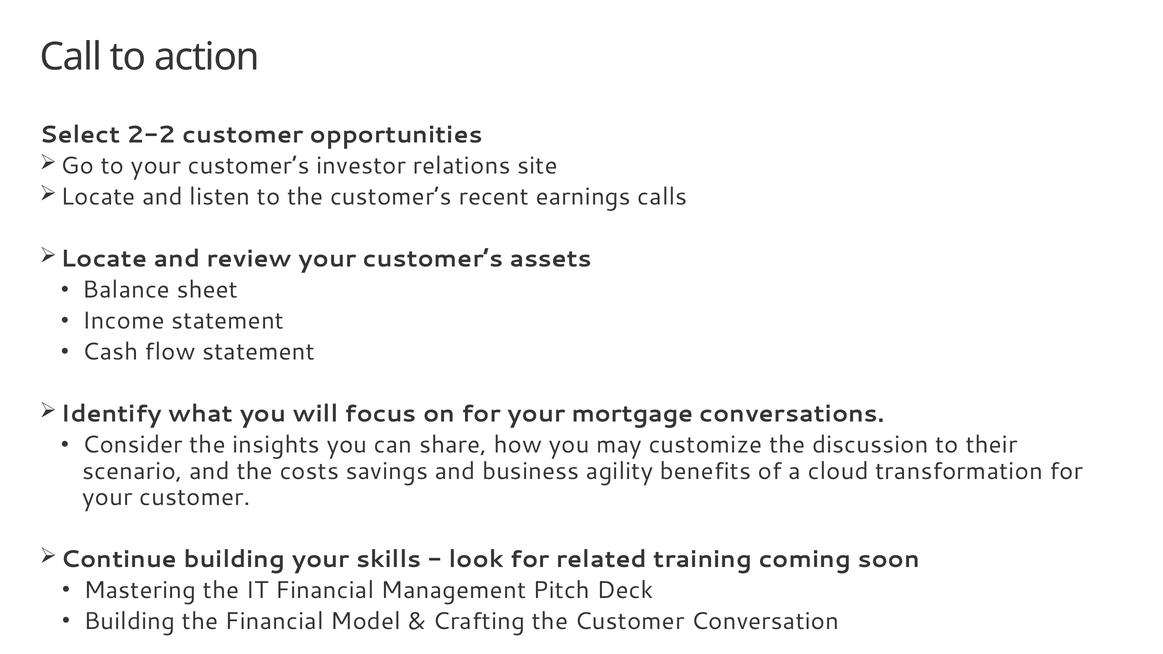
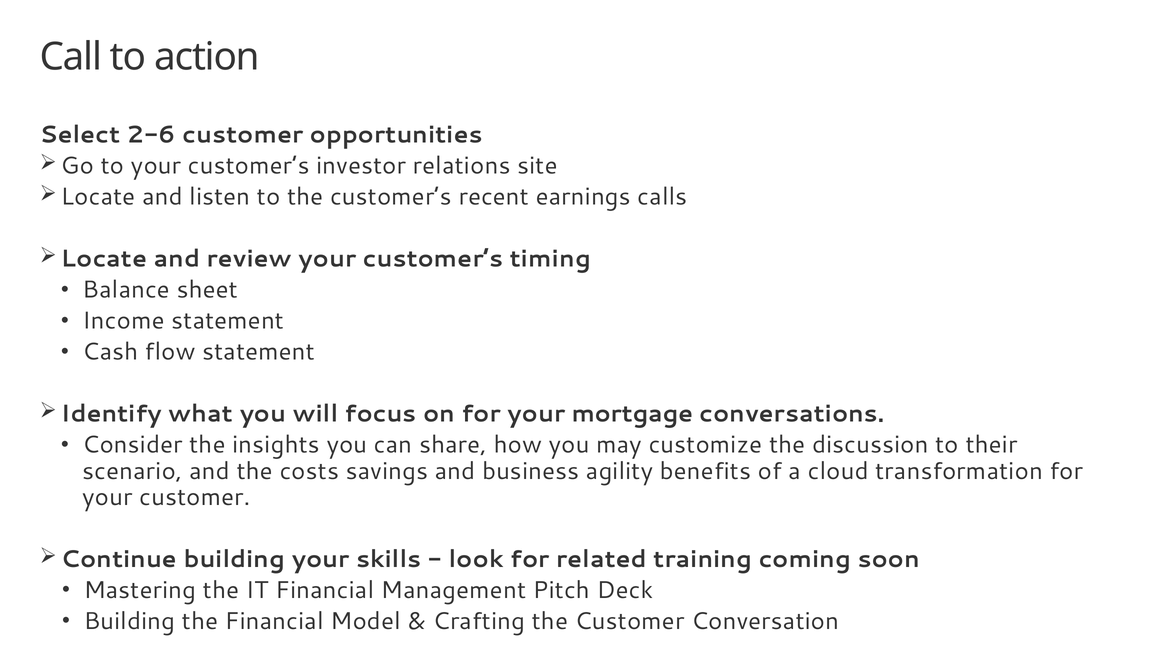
2-2: 2-2 -> 2-6
assets: assets -> timing
